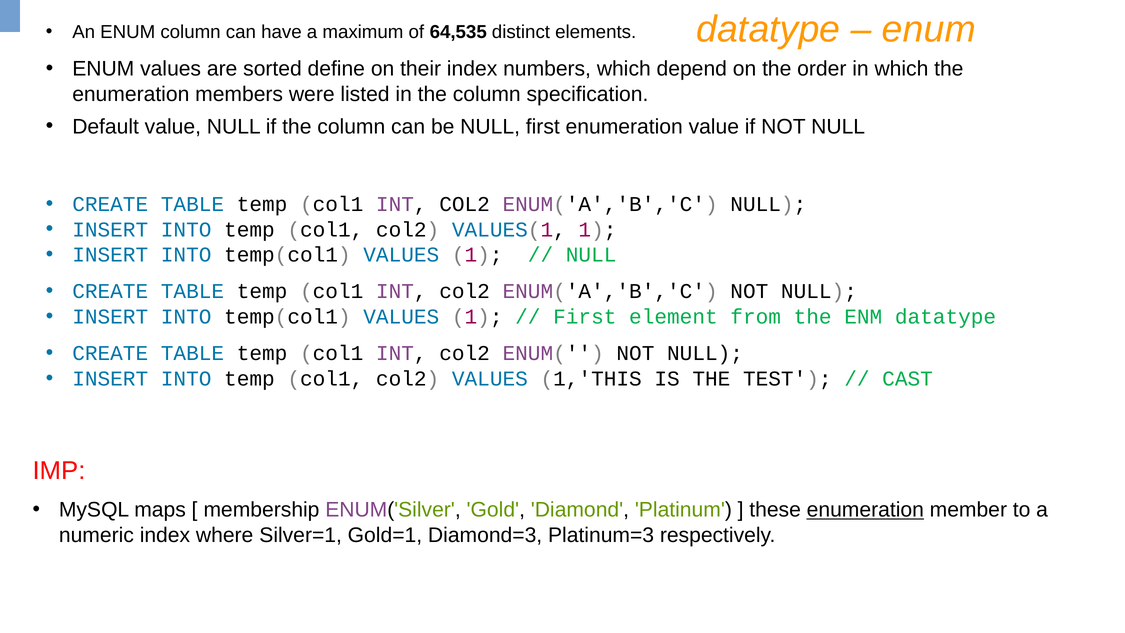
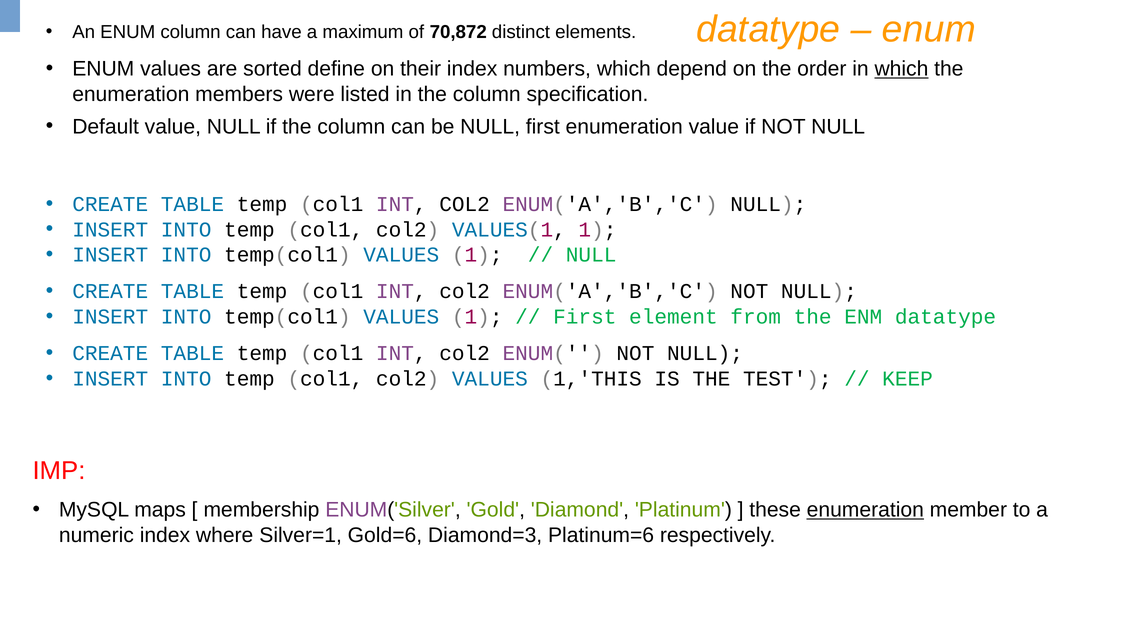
64,535: 64,535 -> 70,872
which at (901, 69) underline: none -> present
CAST: CAST -> KEEP
Gold=1: Gold=1 -> Gold=6
Platinum=3: Platinum=3 -> Platinum=6
